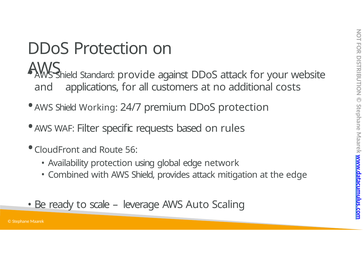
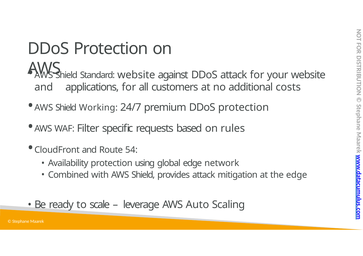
Standard provide: provide -> website
56: 56 -> 54
